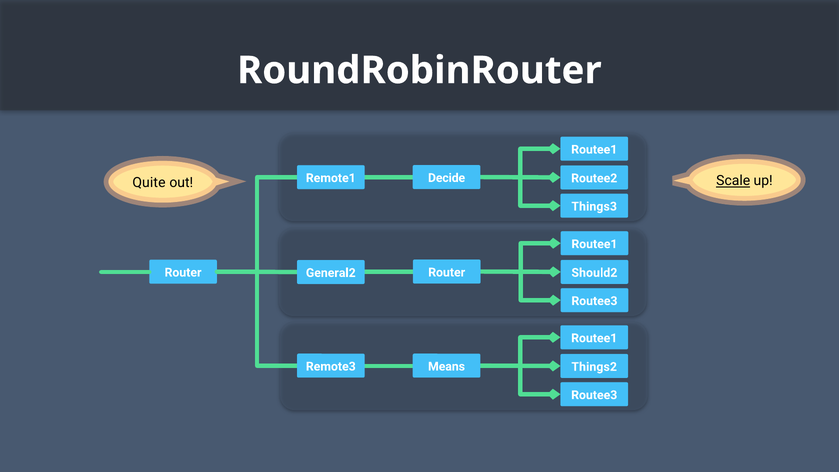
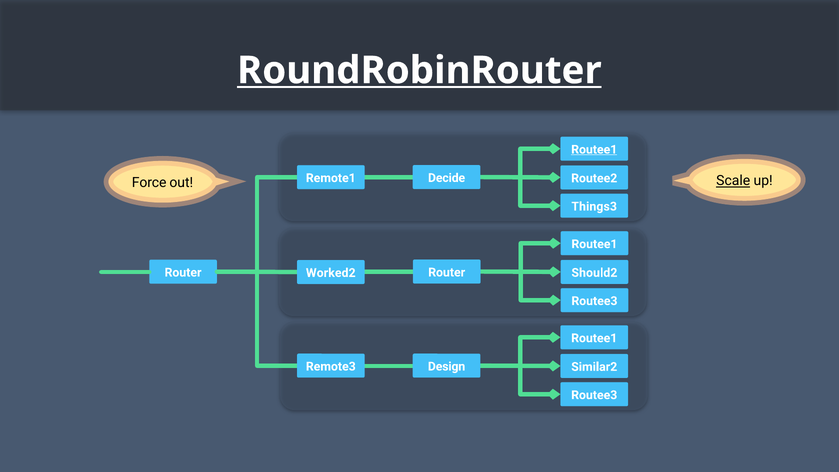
RoundRobinRouter underline: none -> present
Routee1 at (594, 150) underline: none -> present
Quite: Quite -> Force
General2: General2 -> Worked2
Means: Means -> Design
Things2: Things2 -> Similar2
